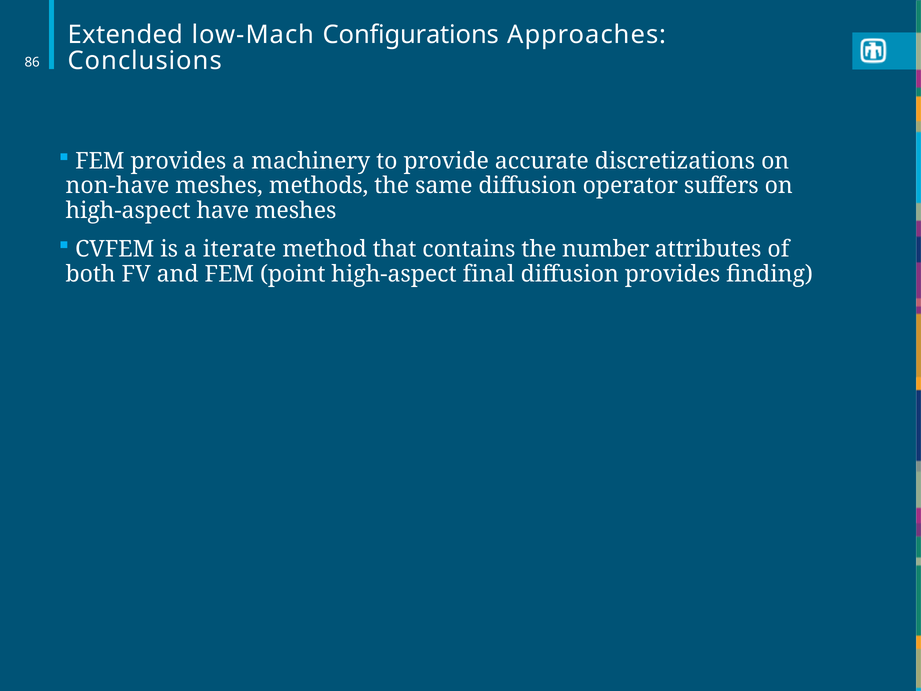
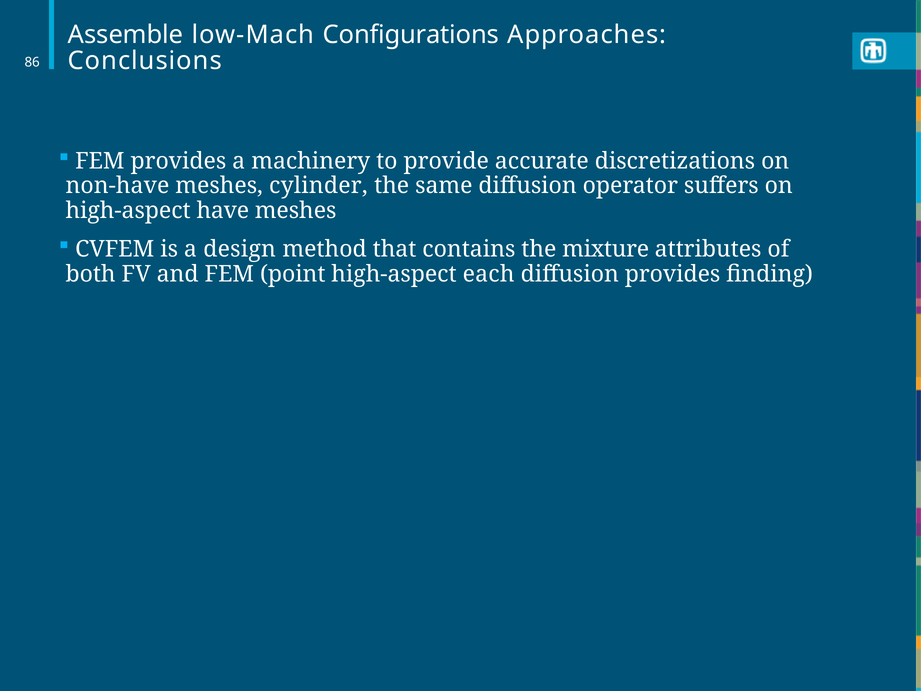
Extended: Extended -> Assemble
methods: methods -> cylinder
iterate: iterate -> design
number: number -> mixture
final: final -> each
